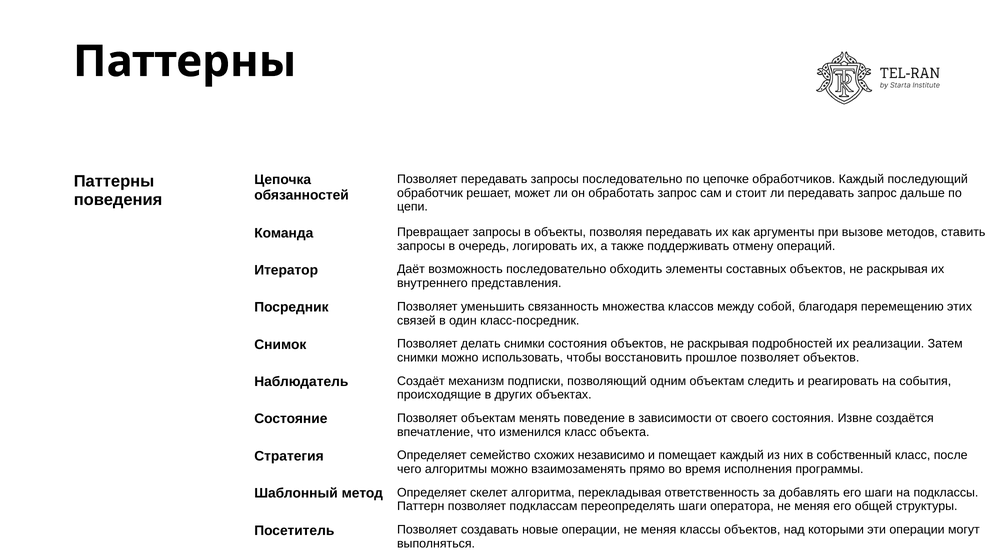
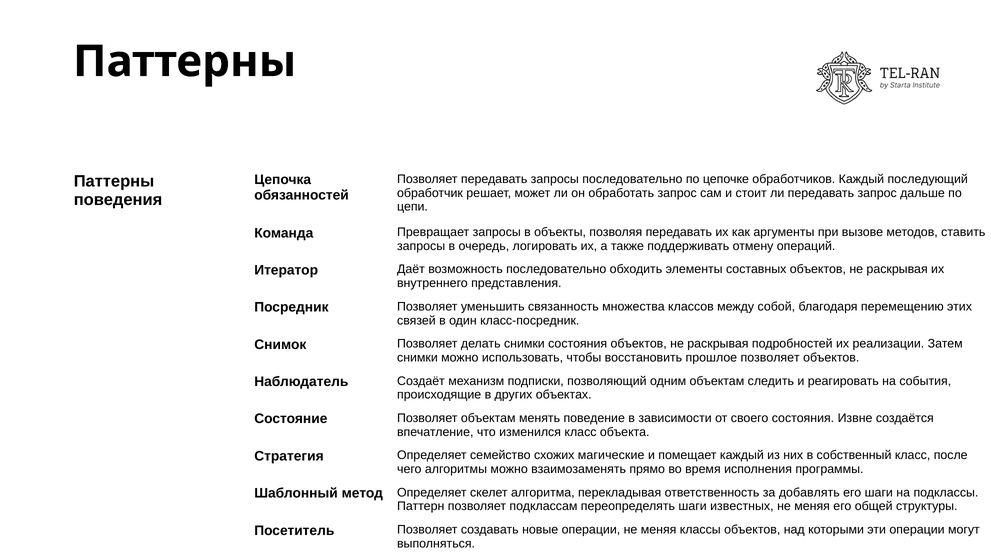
независимо: независимо -> магические
оператора: оператора -> известных
